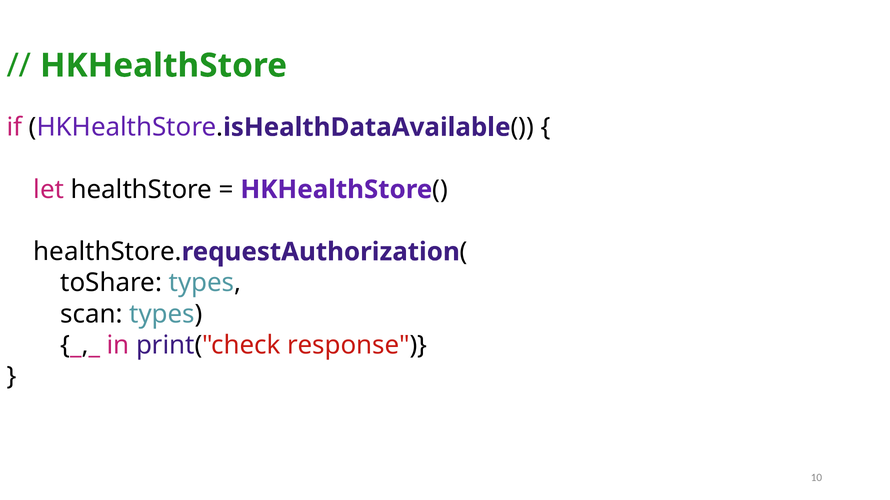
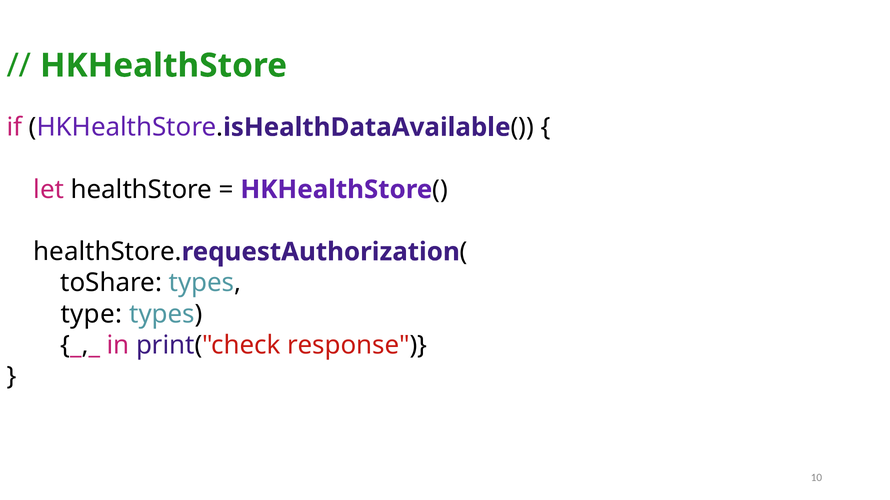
scan: scan -> type
